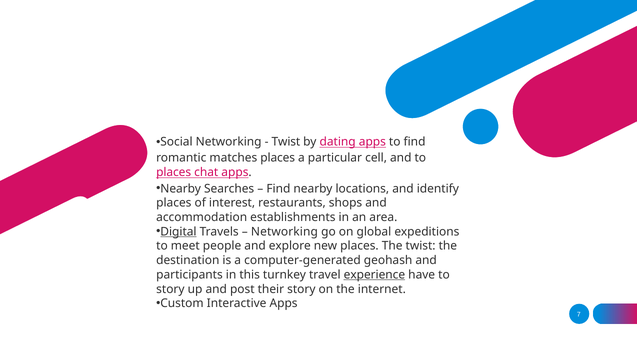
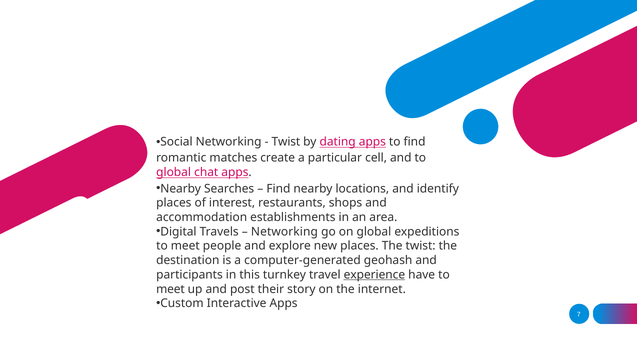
matches places: places -> create
places at (174, 172): places -> global
Digital underline: present -> none
story at (170, 289): story -> meet
